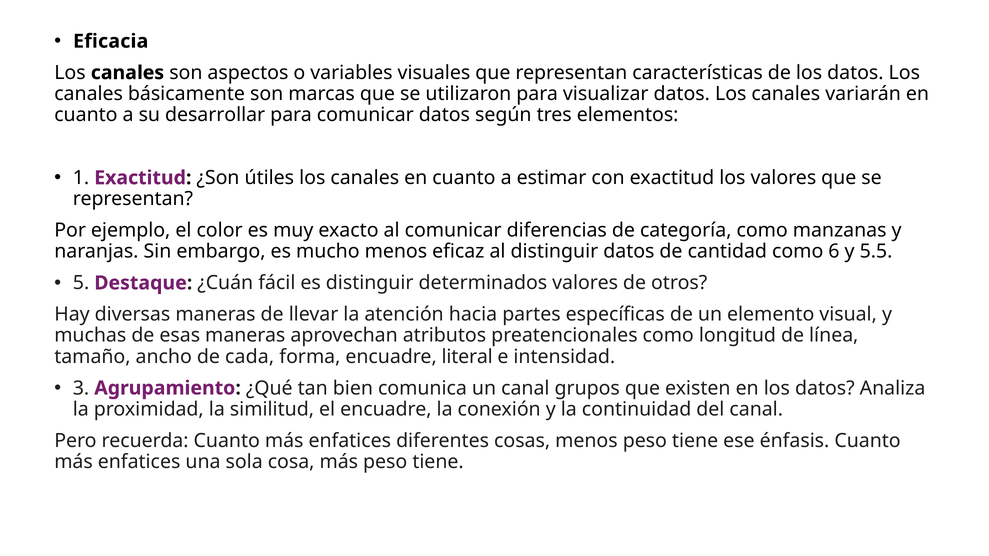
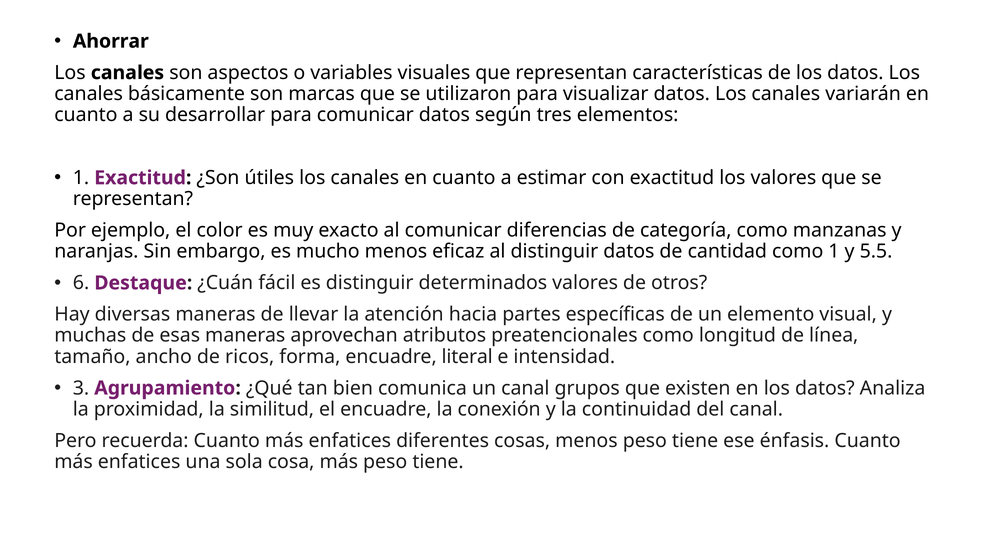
Eficacia: Eficacia -> Ahorrar
como 6: 6 -> 1
5: 5 -> 6
cada: cada -> ricos
